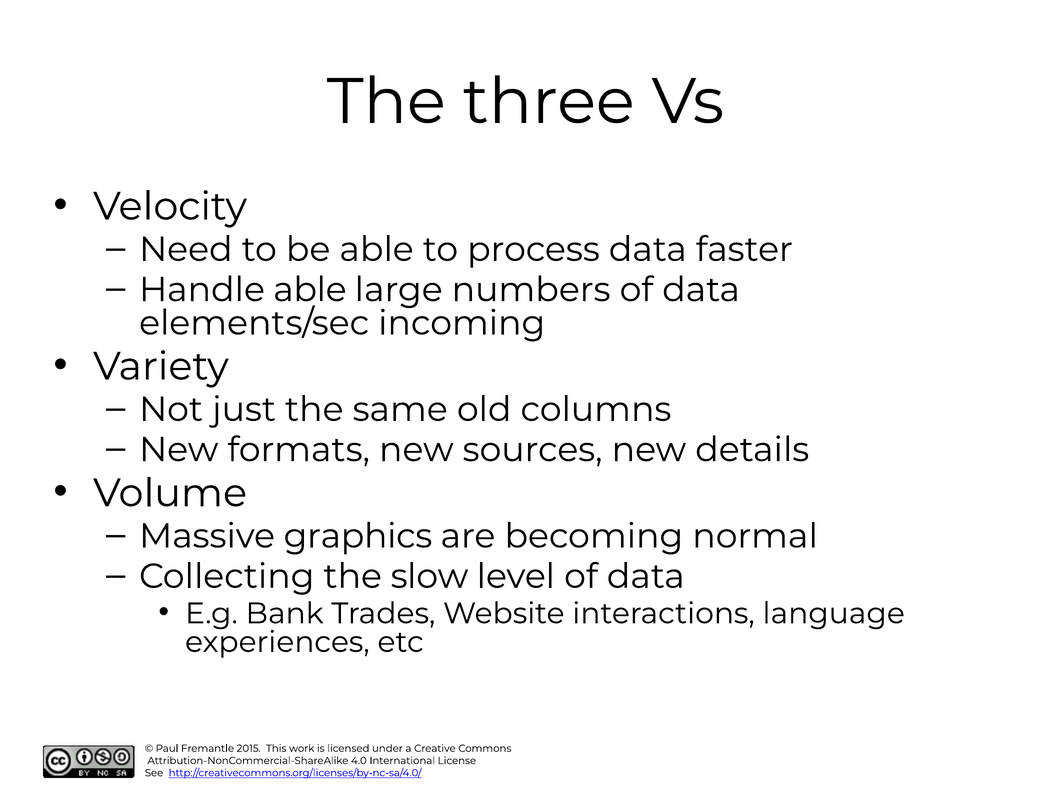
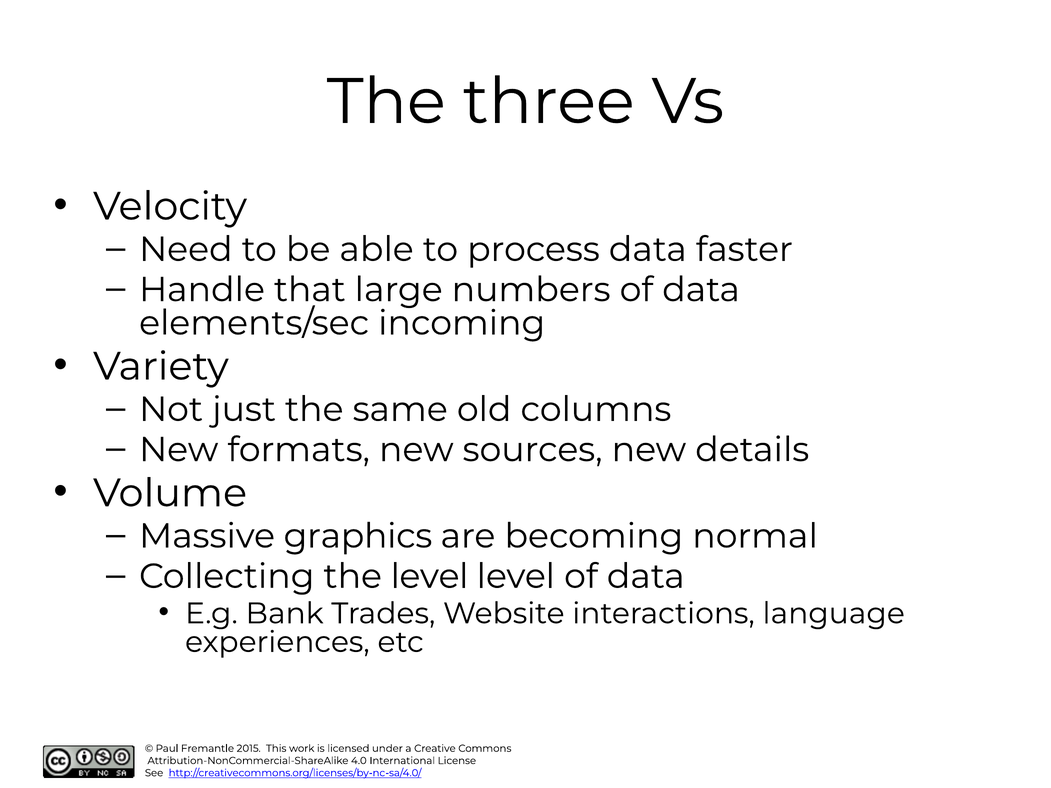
Handle able: able -> that
the slow: slow -> level
